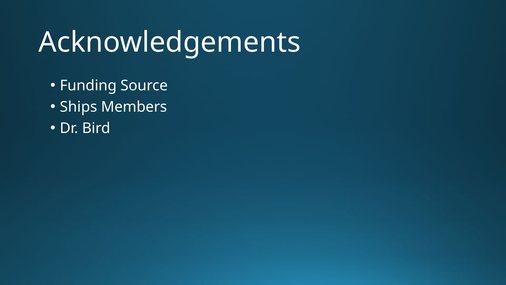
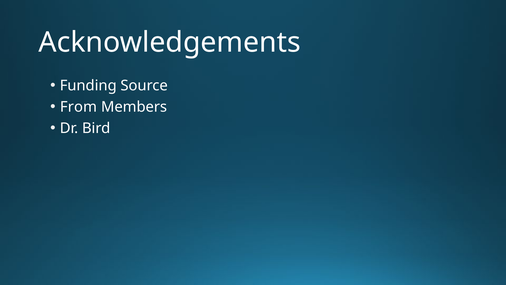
Ships: Ships -> From
